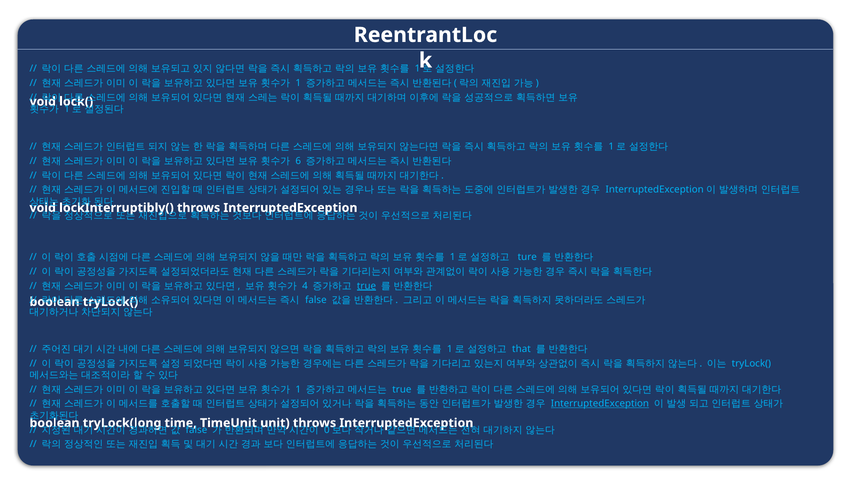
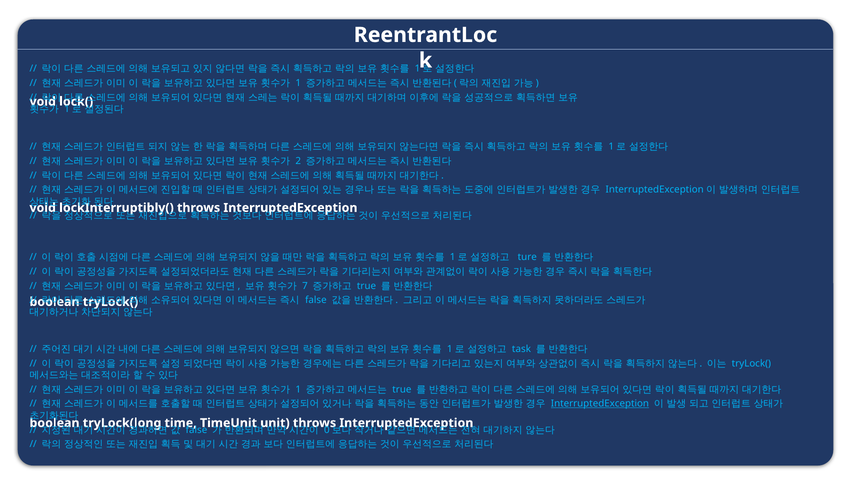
6: 6 -> 2
4: 4 -> 7
true at (367, 286) underline: present -> none
that: that -> task
